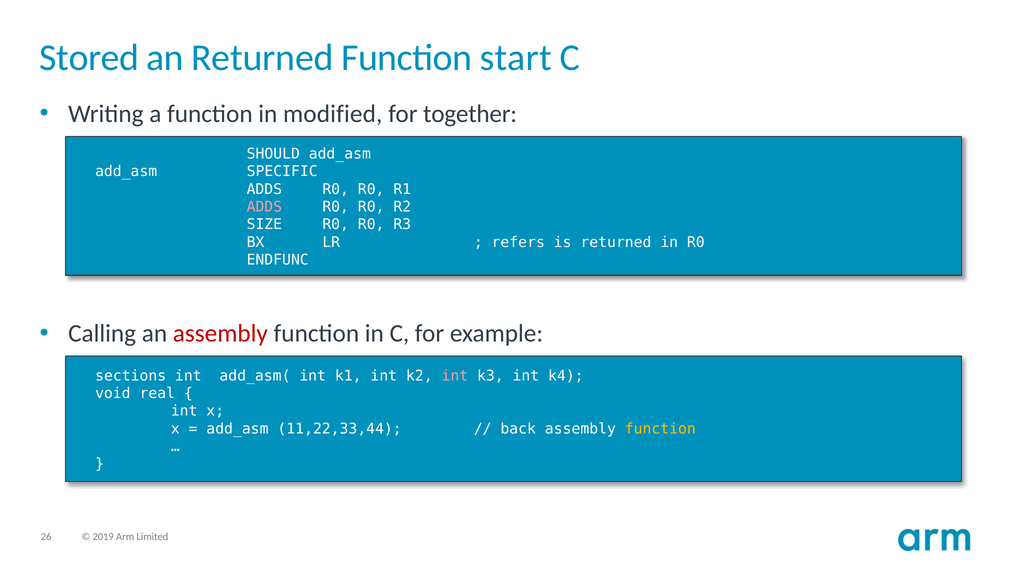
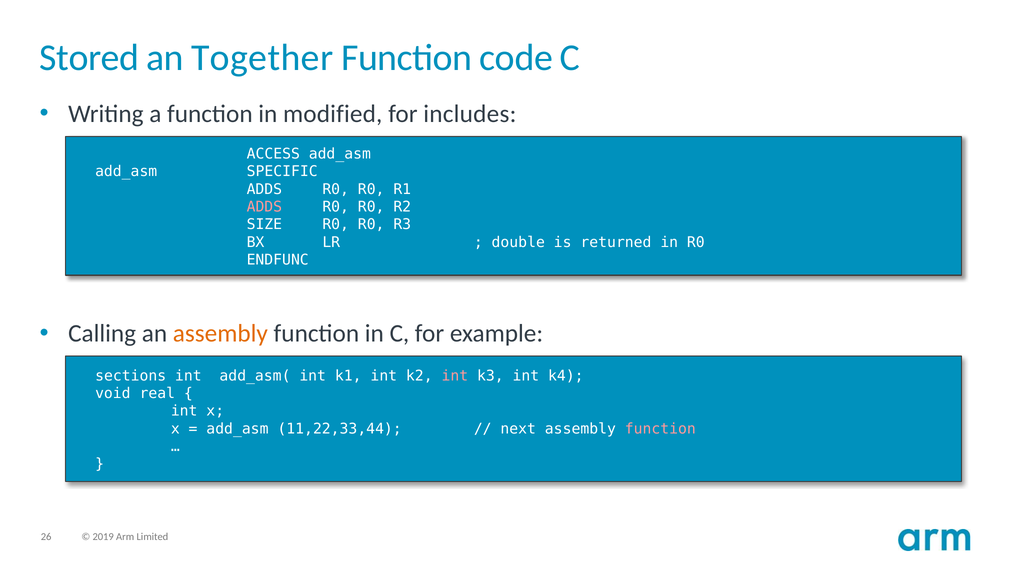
an Returned: Returned -> Together
start: start -> code
together: together -> includes
SHOULD: SHOULD -> ACCESS
refers: refers -> double
assembly at (220, 334) colour: red -> orange
back: back -> next
function at (660, 429) colour: yellow -> pink
